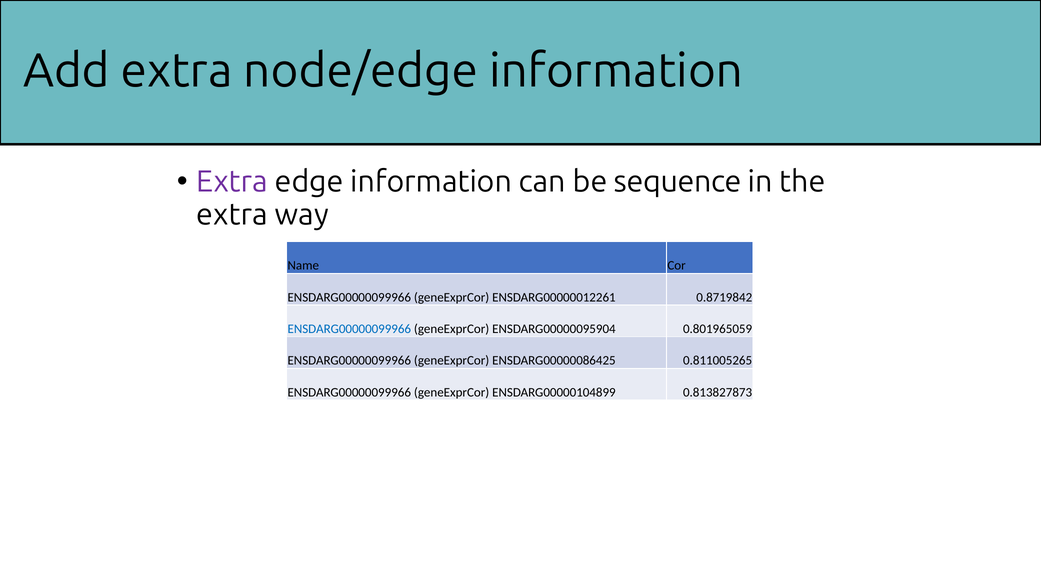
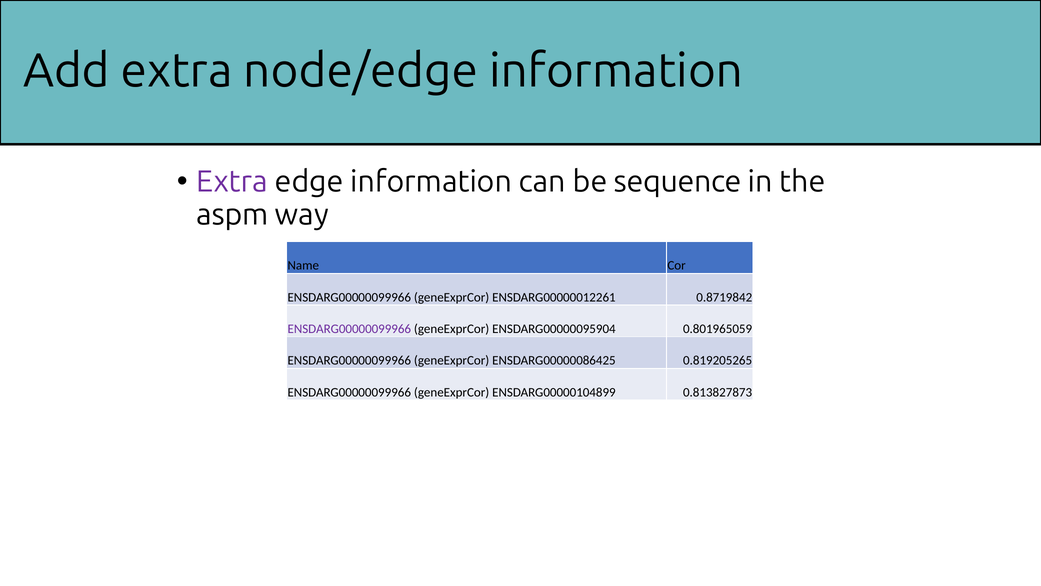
extra at (232, 215): extra -> aspm
ENSDARG00000099966 at (349, 329) colour: blue -> purple
0.811005265: 0.811005265 -> 0.819205265
